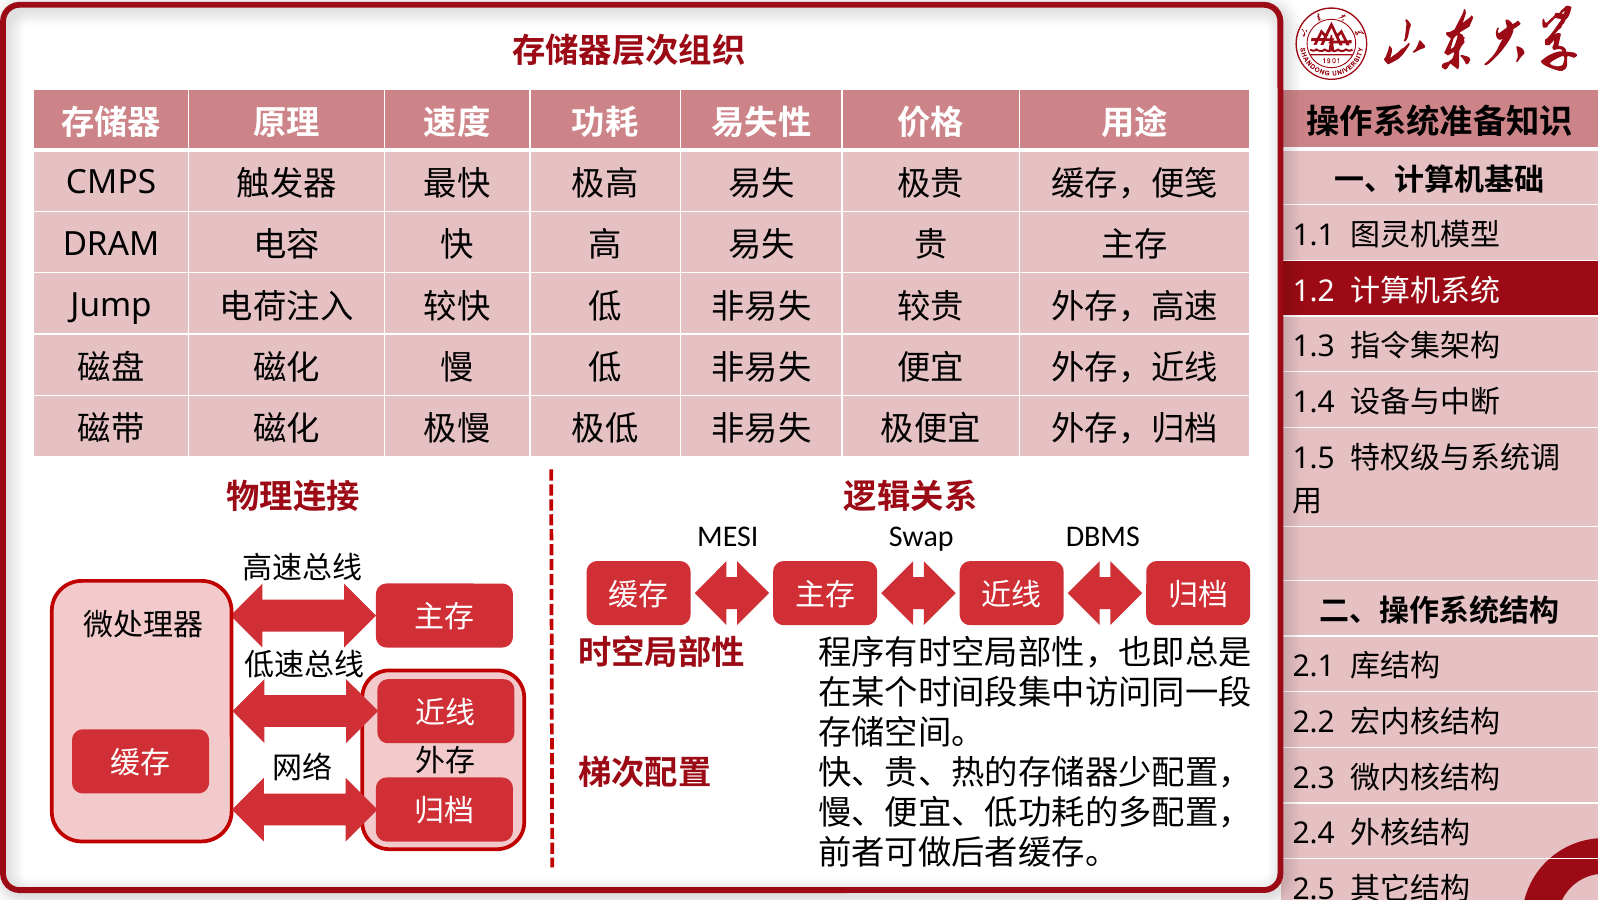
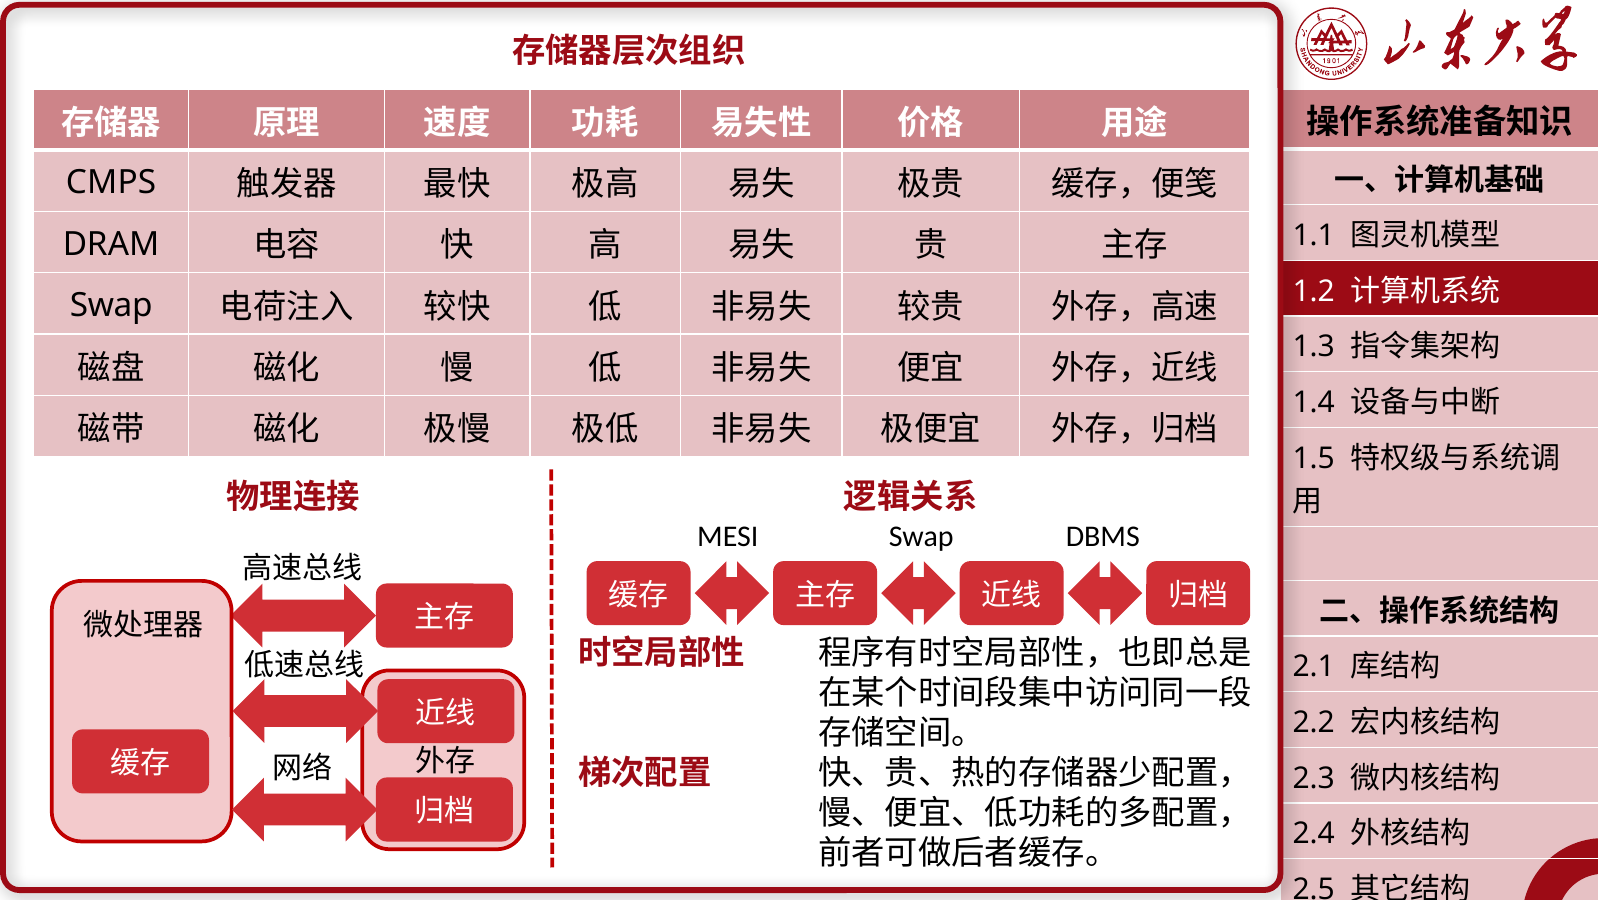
Jump at (111, 305): Jump -> Swap
